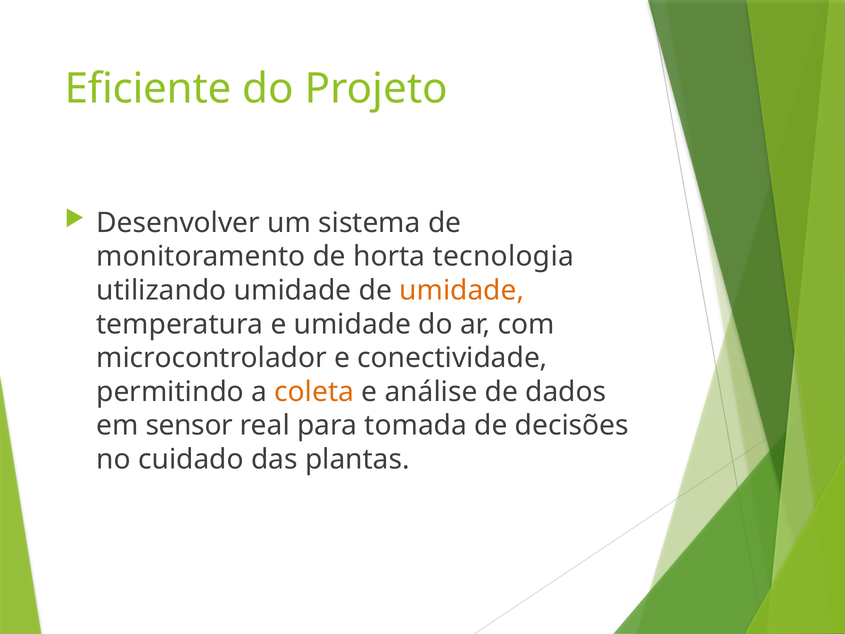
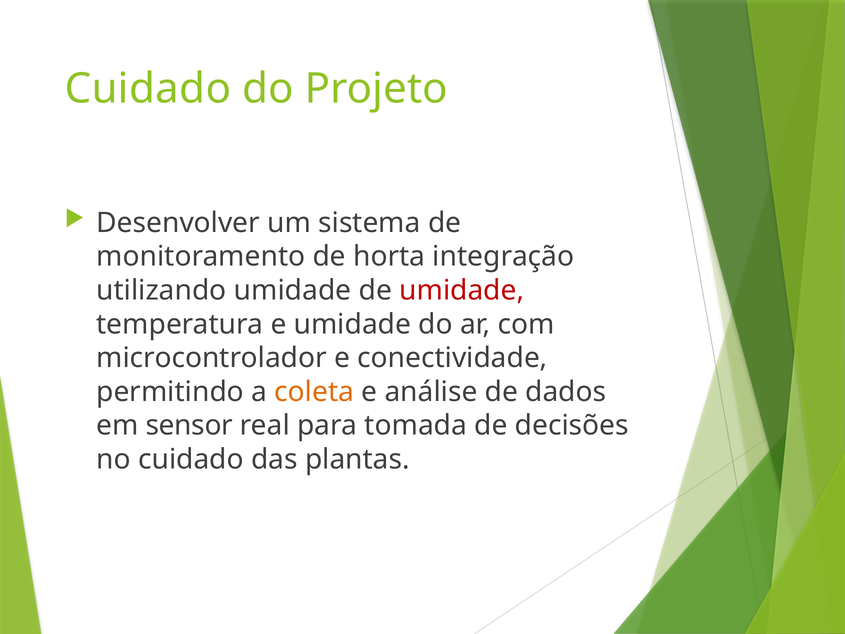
Eficiente at (148, 89): Eficiente -> Cuidado
tecnologia: tecnologia -> integração
umidade at (462, 290) colour: orange -> red
